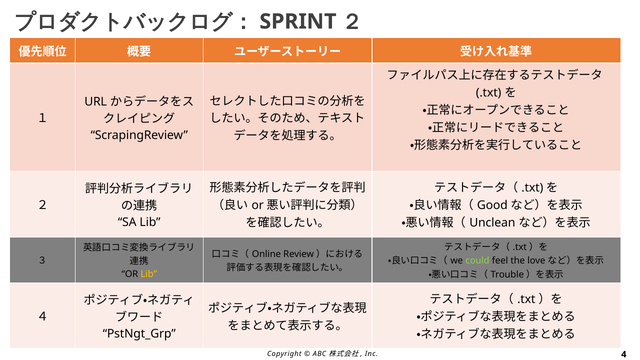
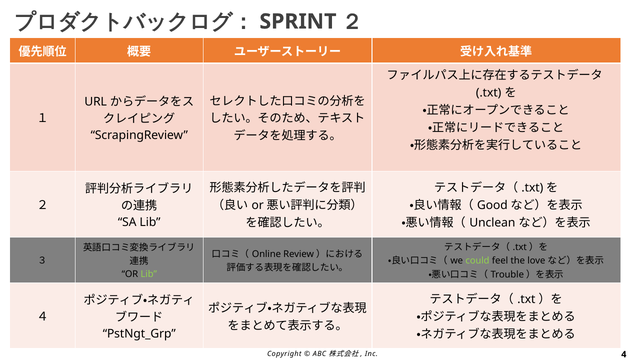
Lib at (149, 274) colour: yellow -> light green
